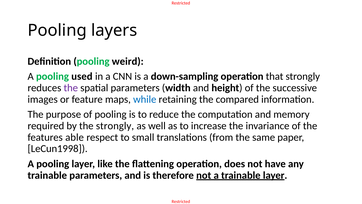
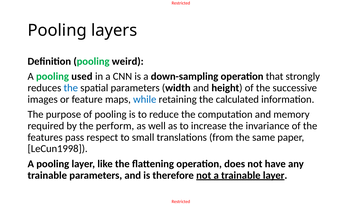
the at (71, 88) colour: purple -> blue
compared: compared -> calculated
the strongly: strongly -> perform
able: able -> pass
